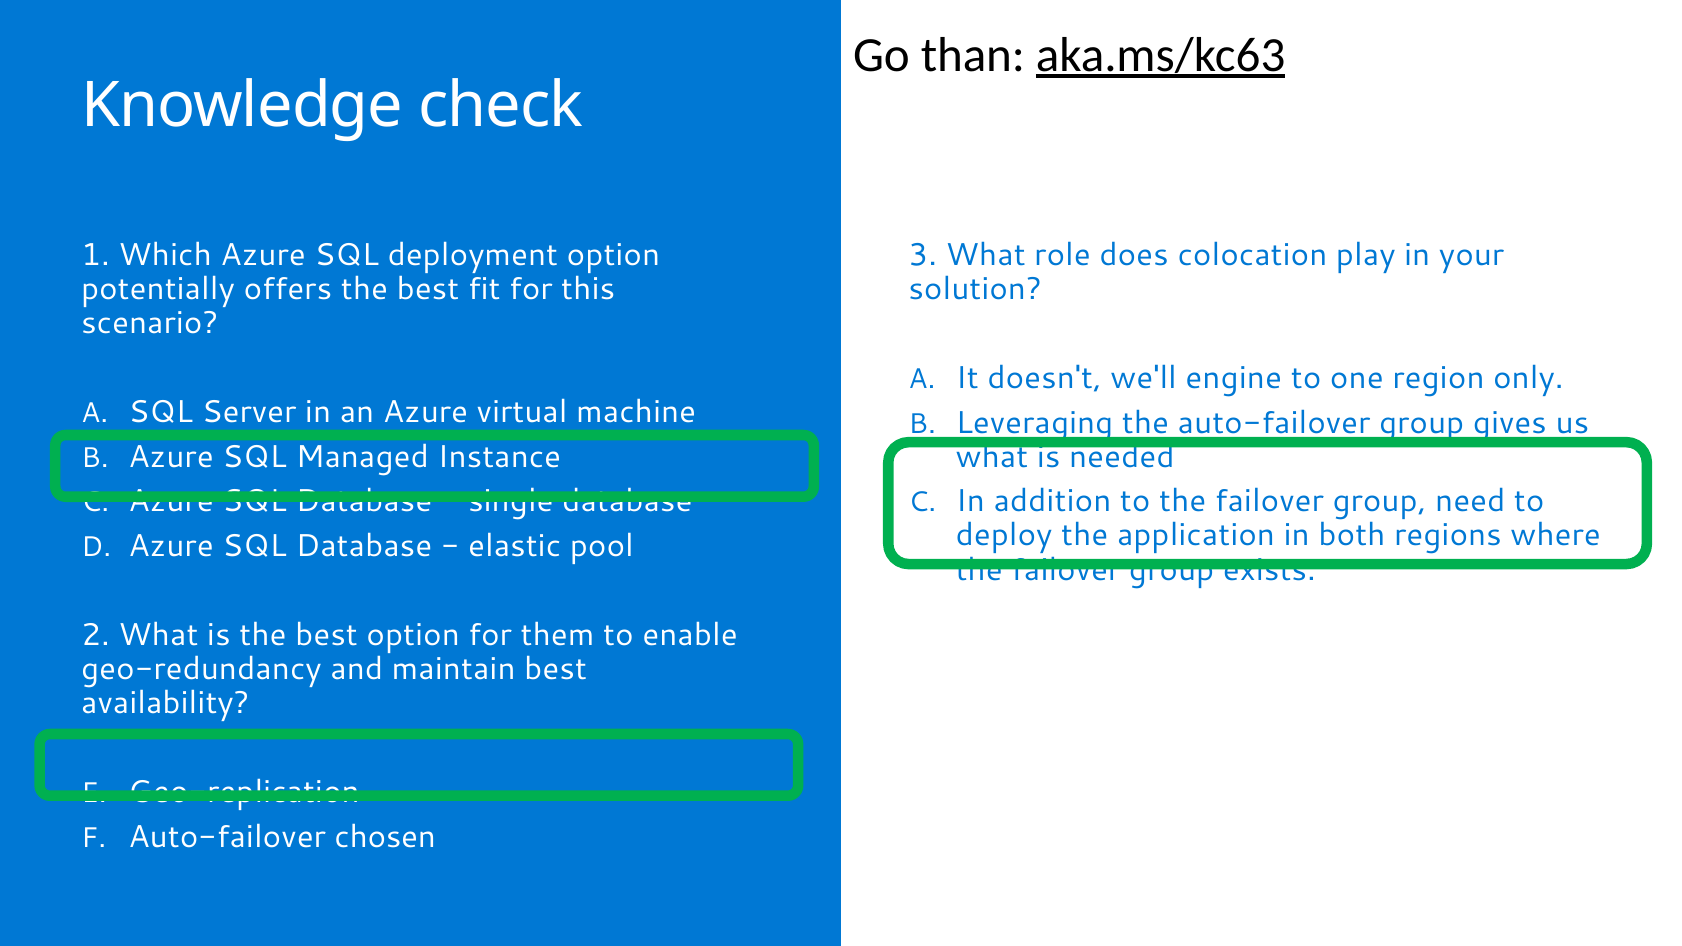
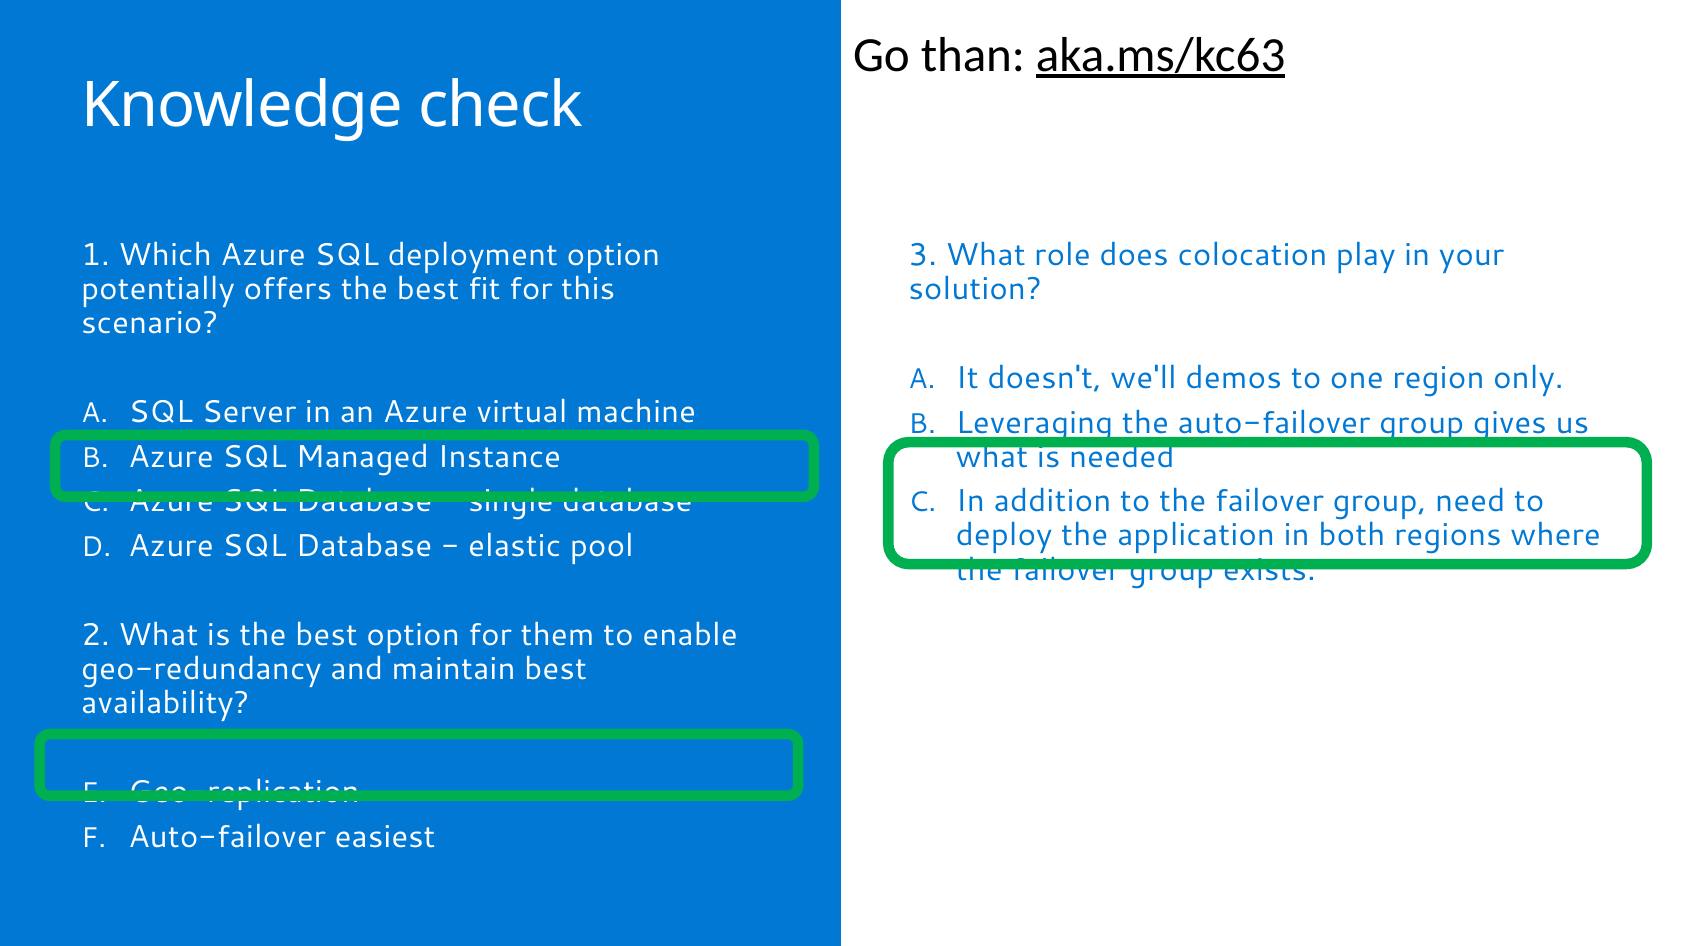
engine: engine -> demos
chosen: chosen -> easiest
